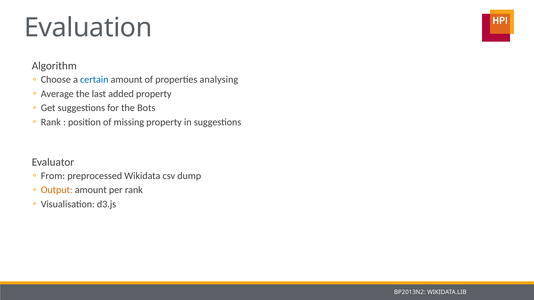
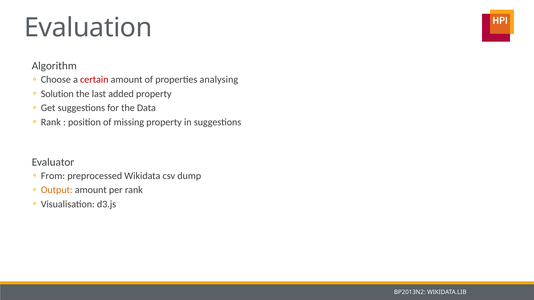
certain colour: blue -> red
Average: Average -> Solution
Bots: Bots -> Data
